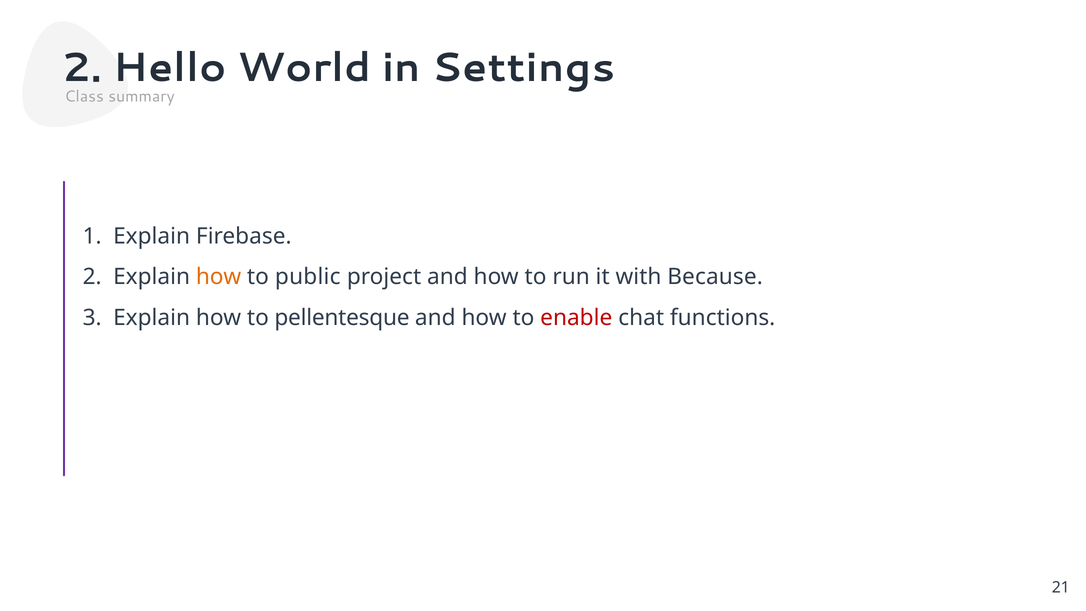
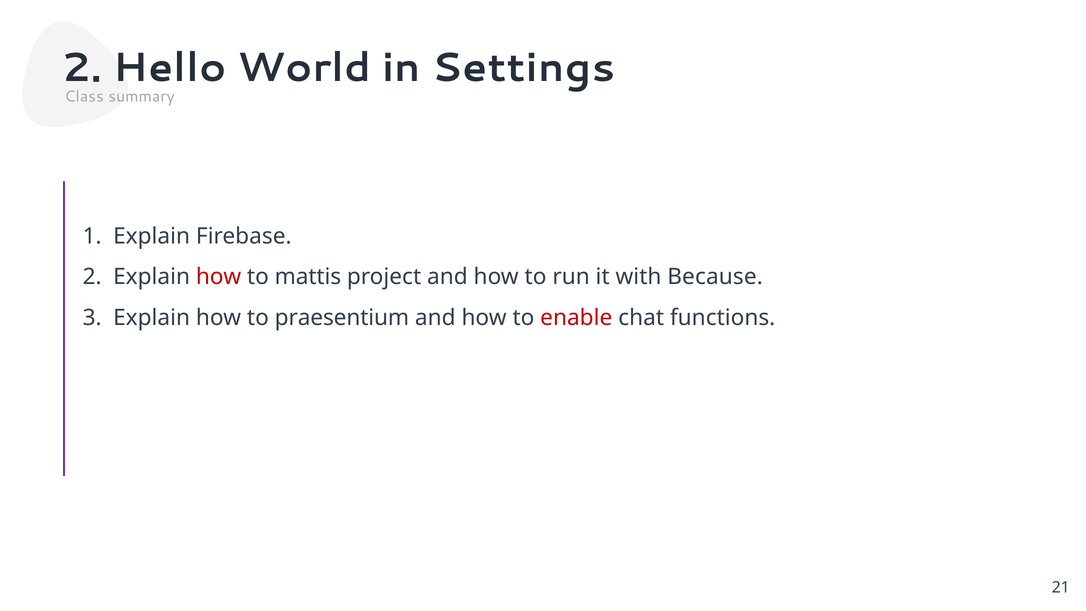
how at (219, 277) colour: orange -> red
public: public -> mattis
pellentesque: pellentesque -> praesentium
